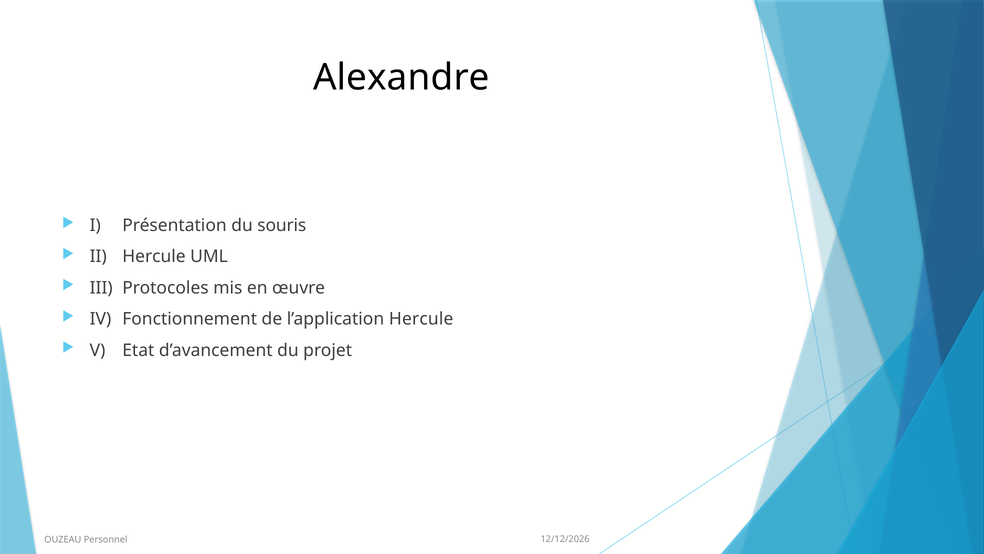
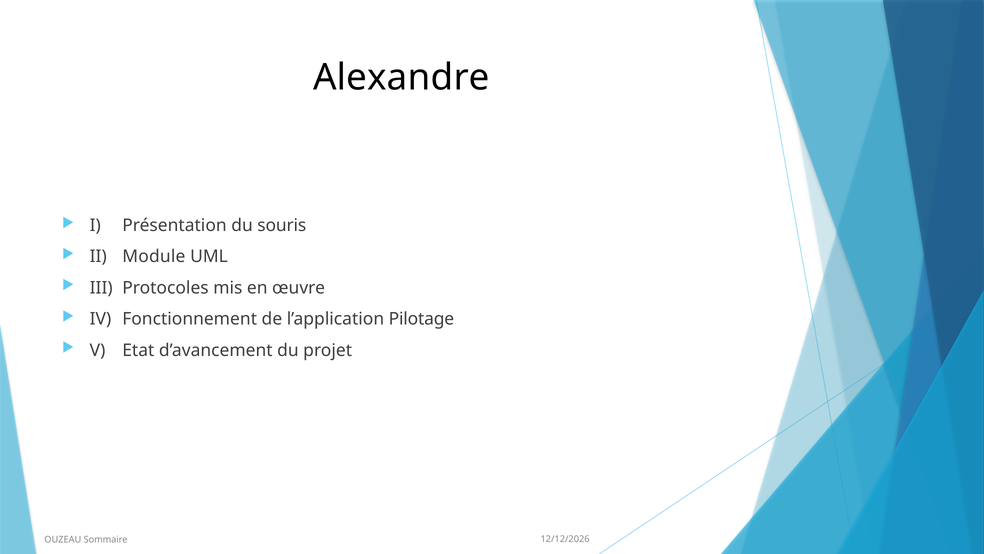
II Hercule: Hercule -> Module
l’application Hercule: Hercule -> Pilotage
Personnel: Personnel -> Sommaire
